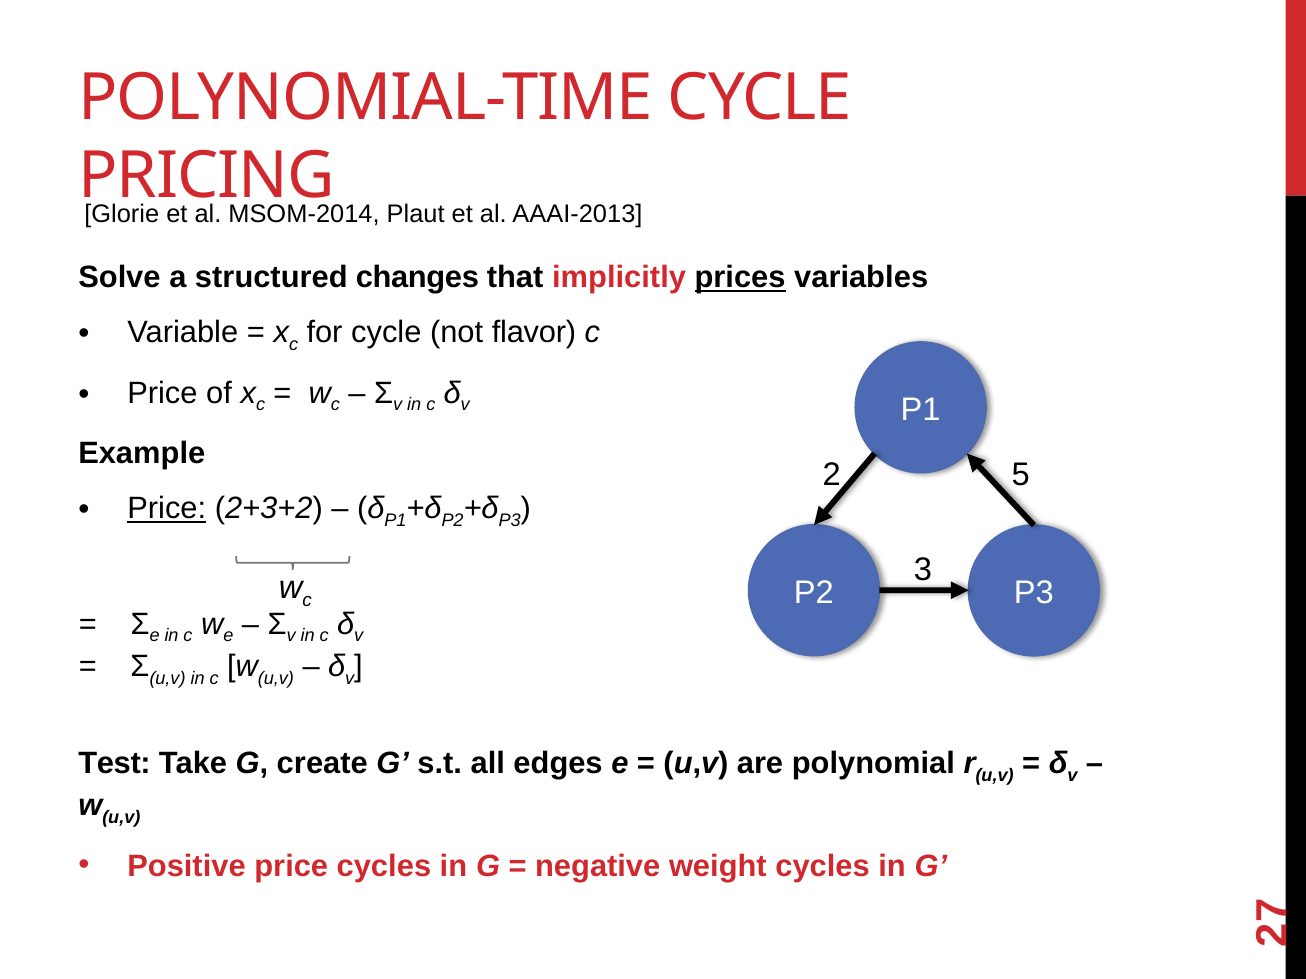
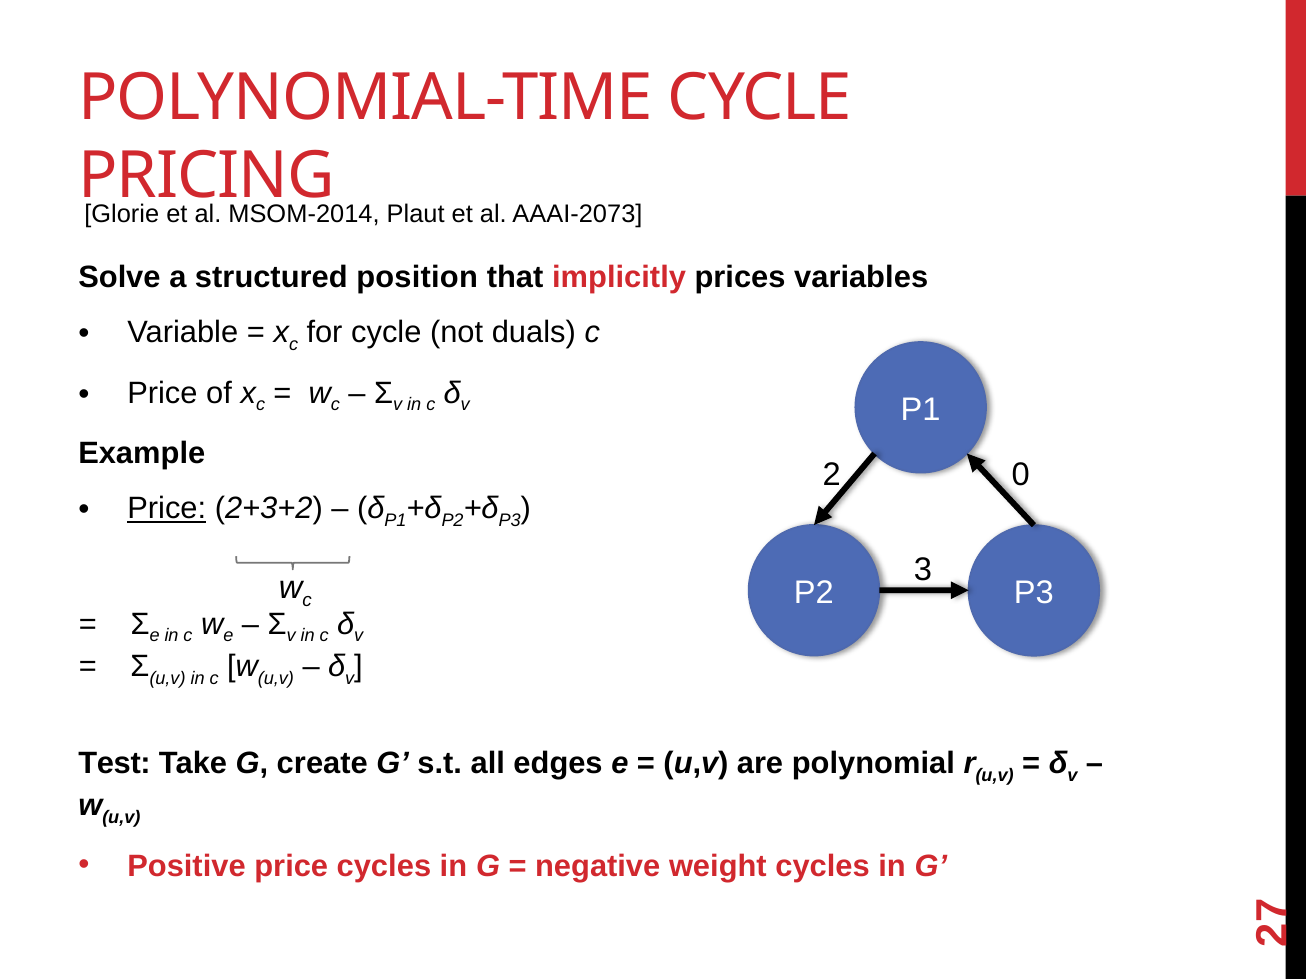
AAAI-2013: AAAI-2013 -> AAAI-2073
changes: changes -> position
prices underline: present -> none
flavor: flavor -> duals
5: 5 -> 0
